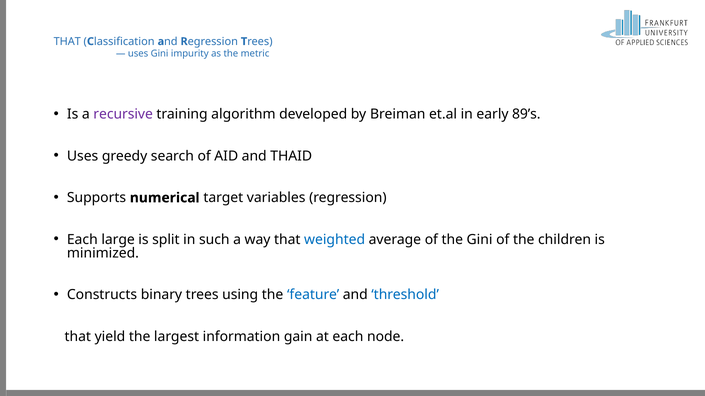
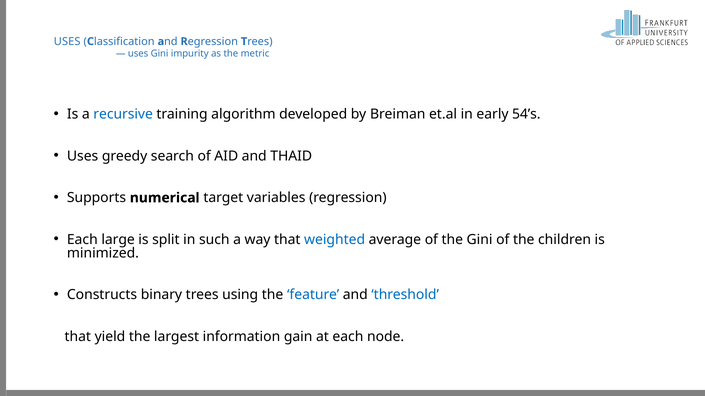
THAT at (67, 42): THAT -> USES
recursive colour: purple -> blue
89’s: 89’s -> 54’s
